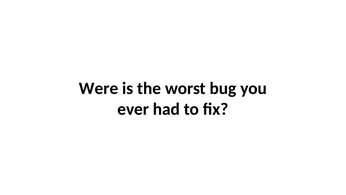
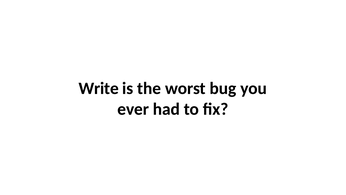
Were: Were -> Write
